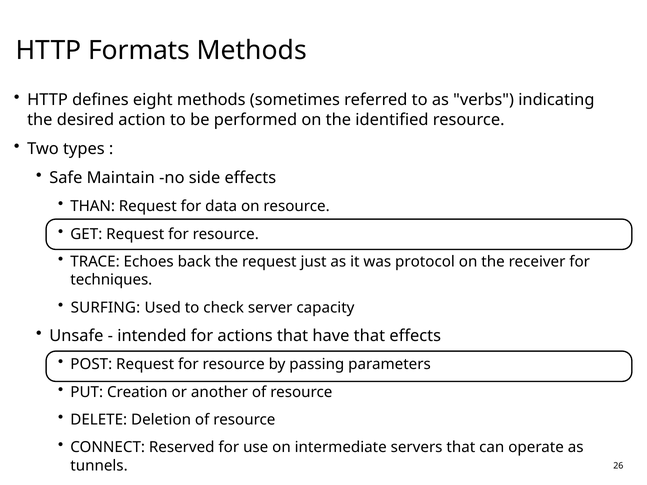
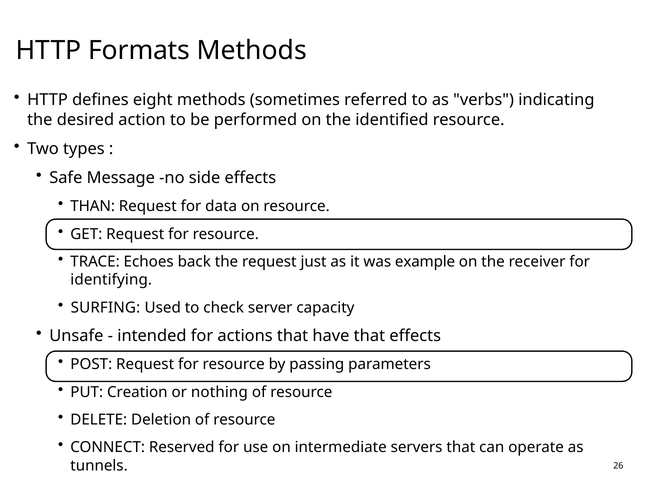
Maintain: Maintain -> Message
protocol: protocol -> example
techniques: techniques -> identifying
another: another -> nothing
